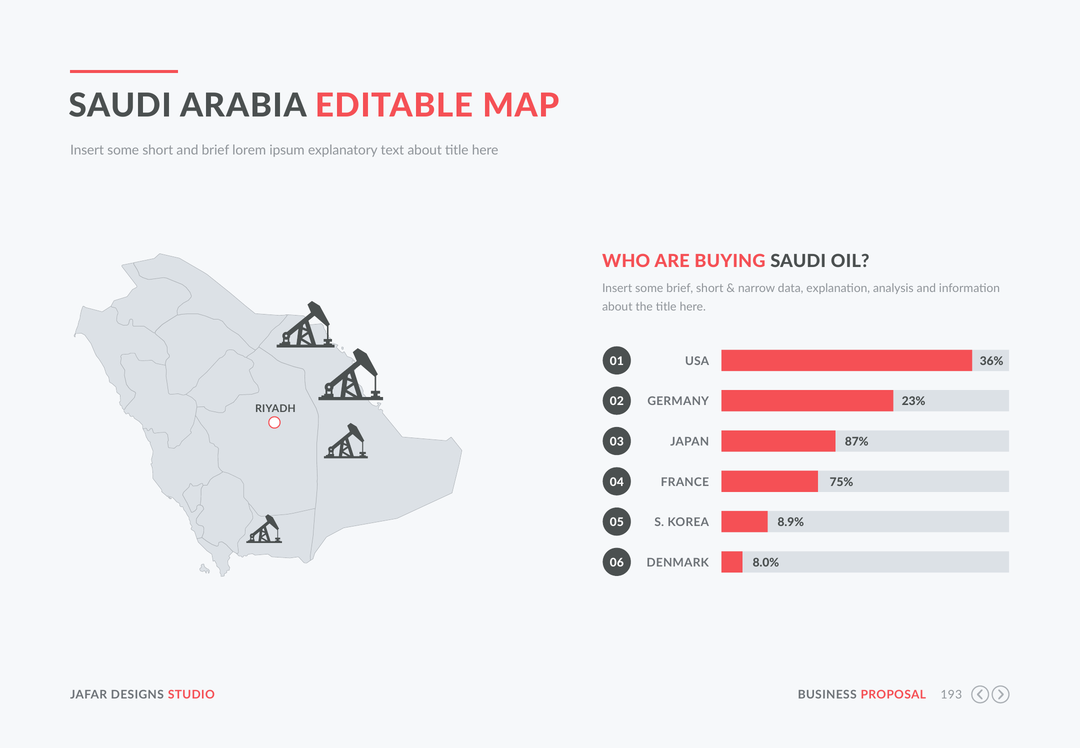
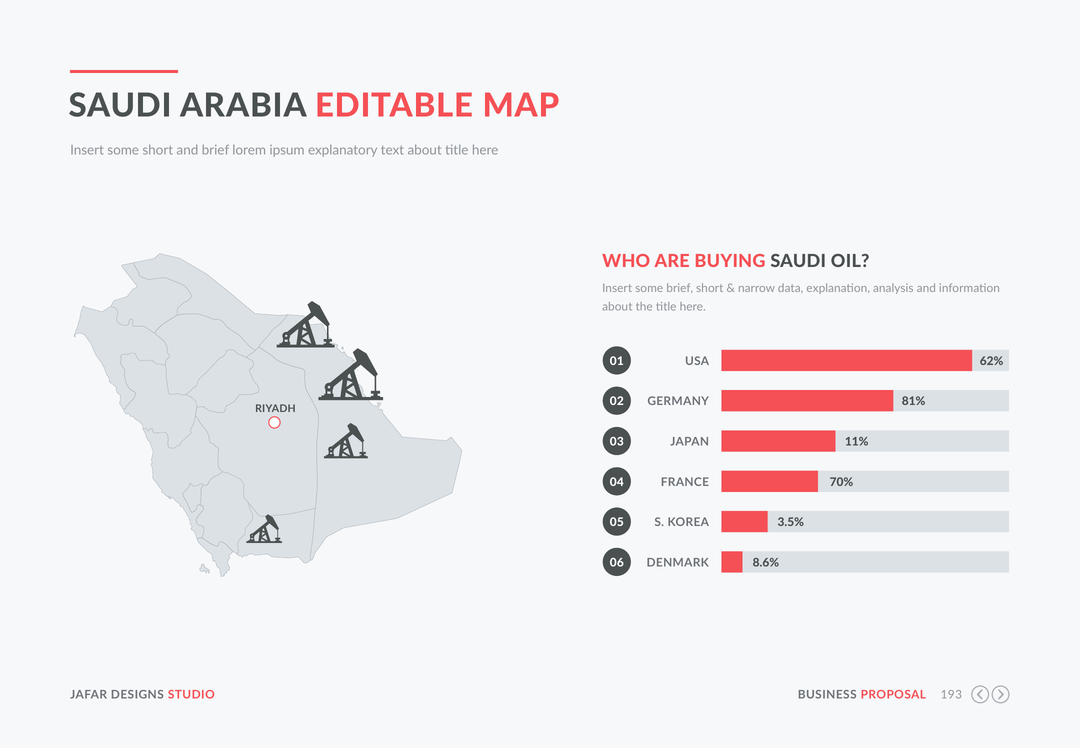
36%: 36% -> 62%
23%: 23% -> 81%
87%: 87% -> 11%
75%: 75% -> 70%
8.9%: 8.9% -> 3.5%
8.0%: 8.0% -> 8.6%
